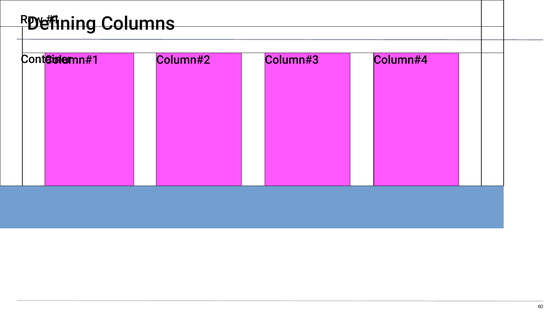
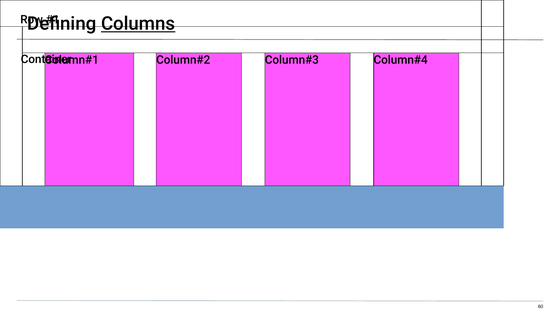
Columns underline: none -> present
